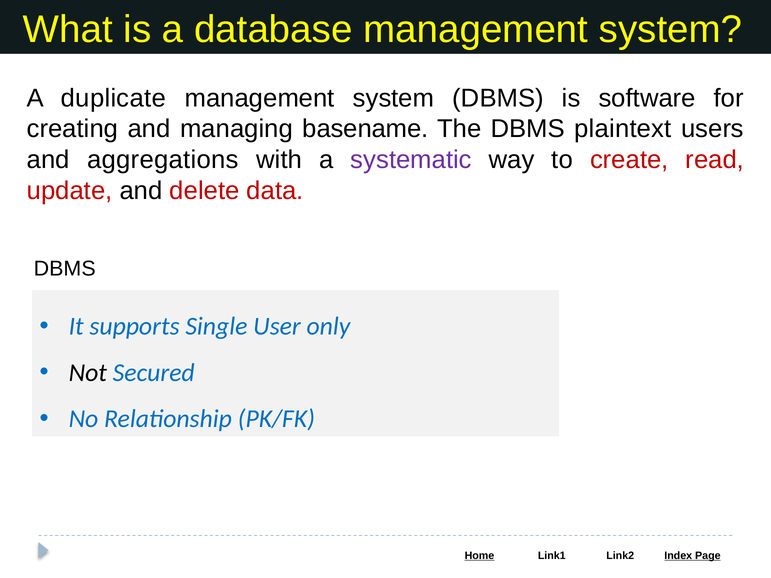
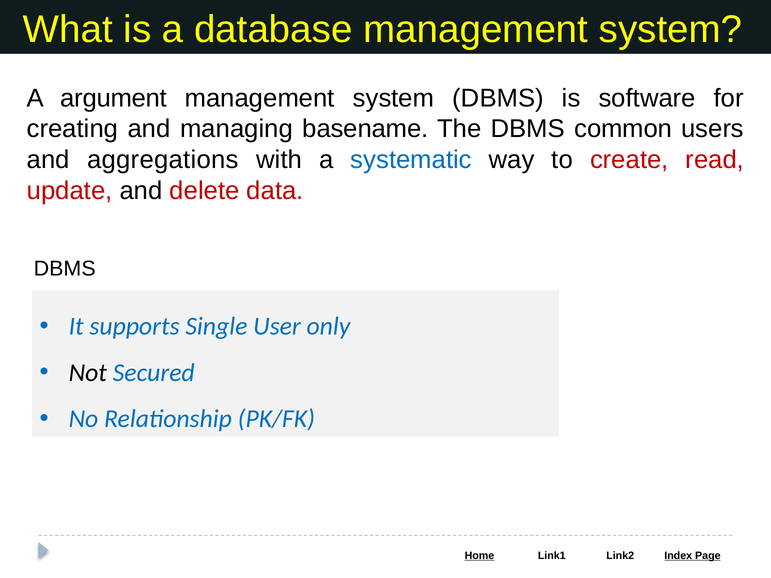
duplicate: duplicate -> argument
plaintext: plaintext -> common
systematic colour: purple -> blue
